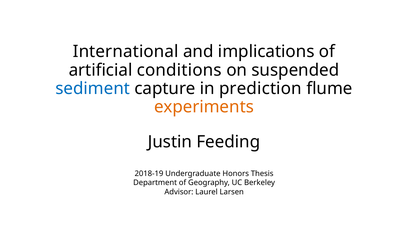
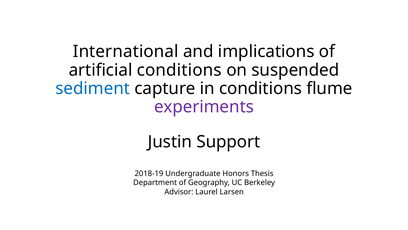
in prediction: prediction -> conditions
experiments colour: orange -> purple
Feeding: Feeding -> Support
